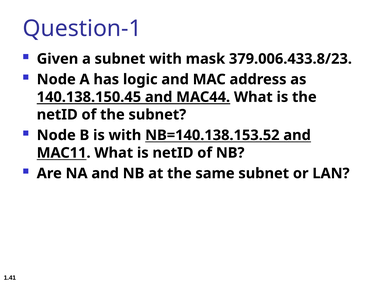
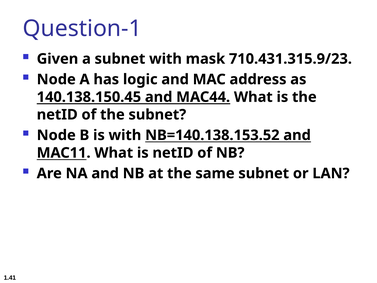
379.006.433.8/23: 379.006.433.8/23 -> 710.431.315.9/23
